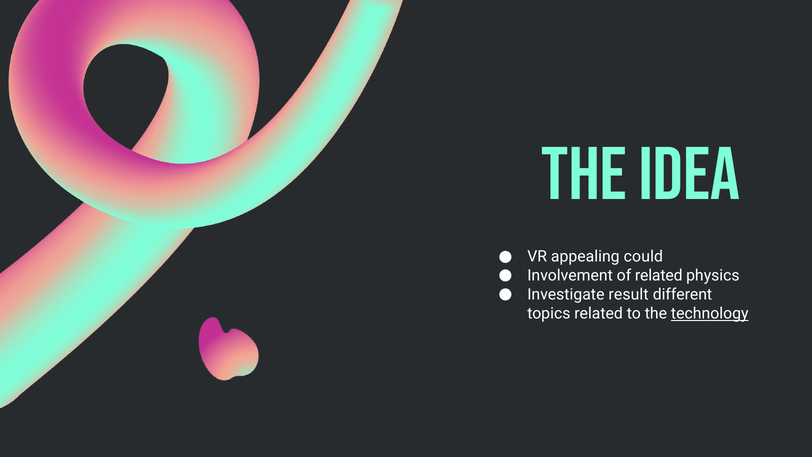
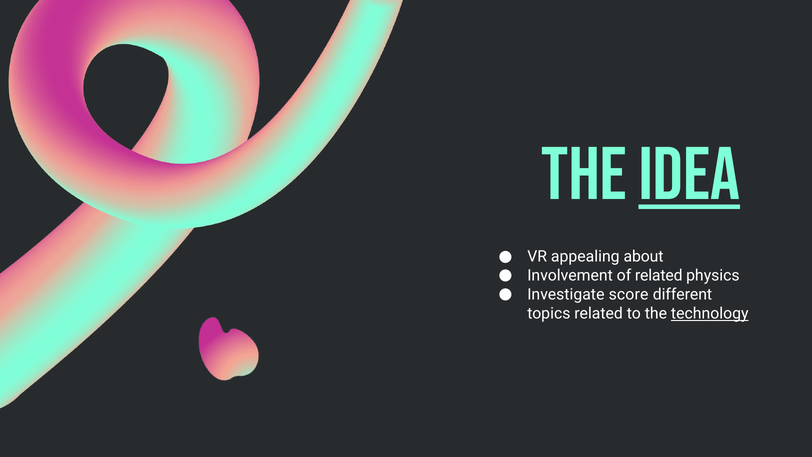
IDEA underline: none -> present
could: could -> about
result: result -> score
